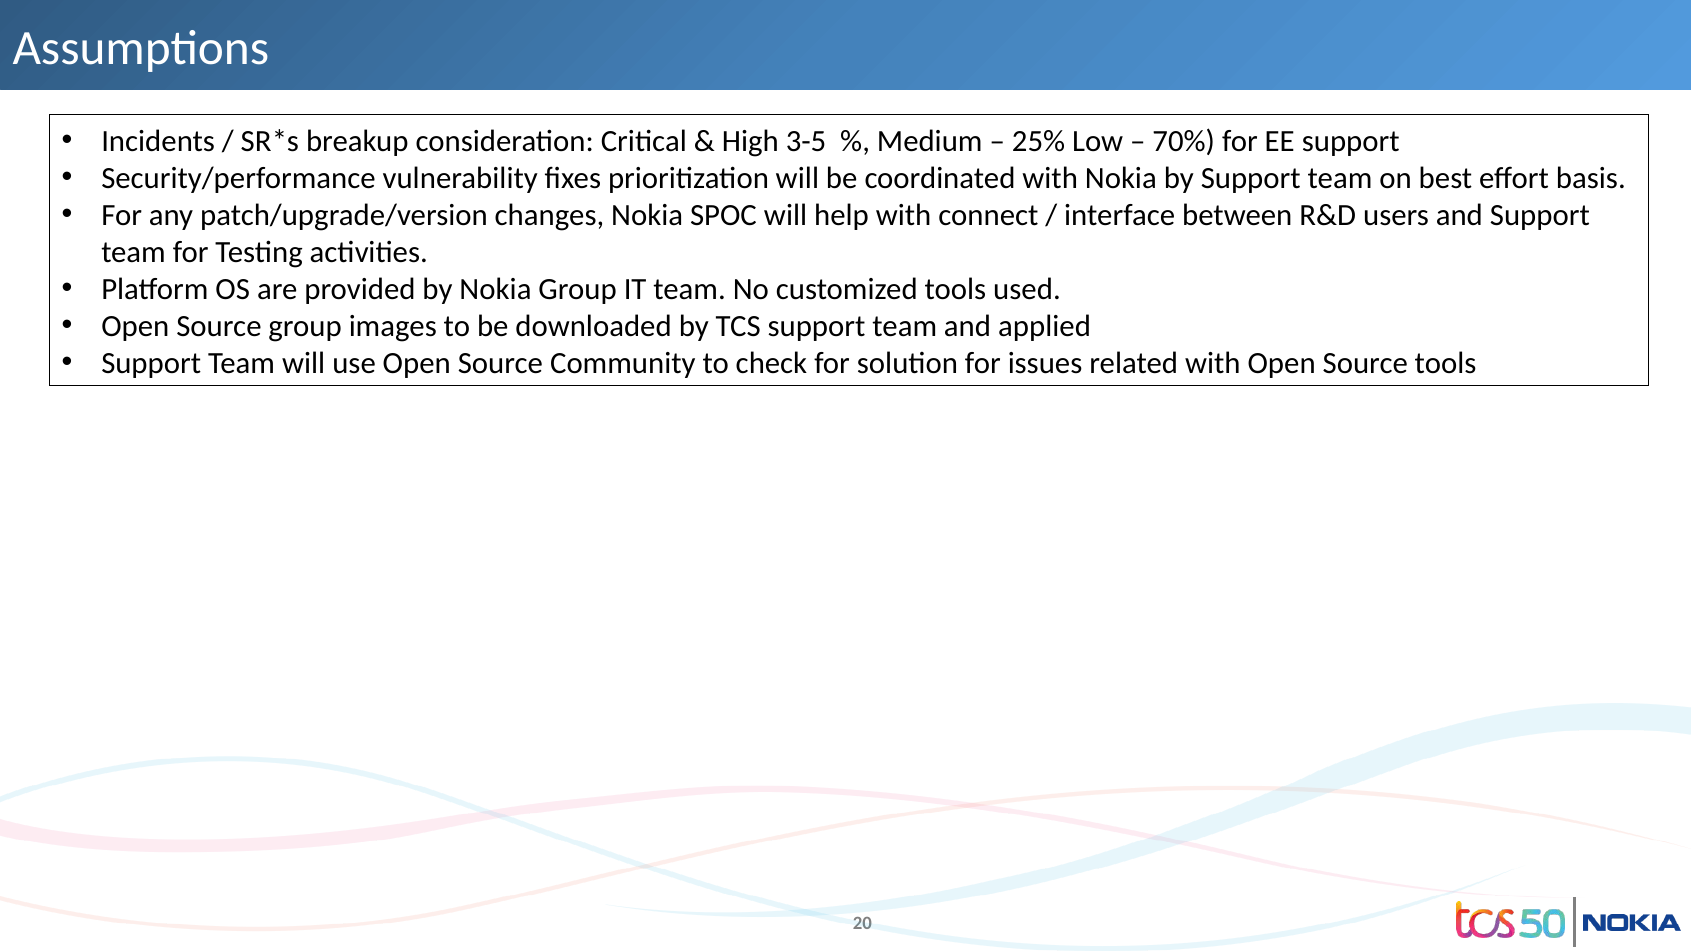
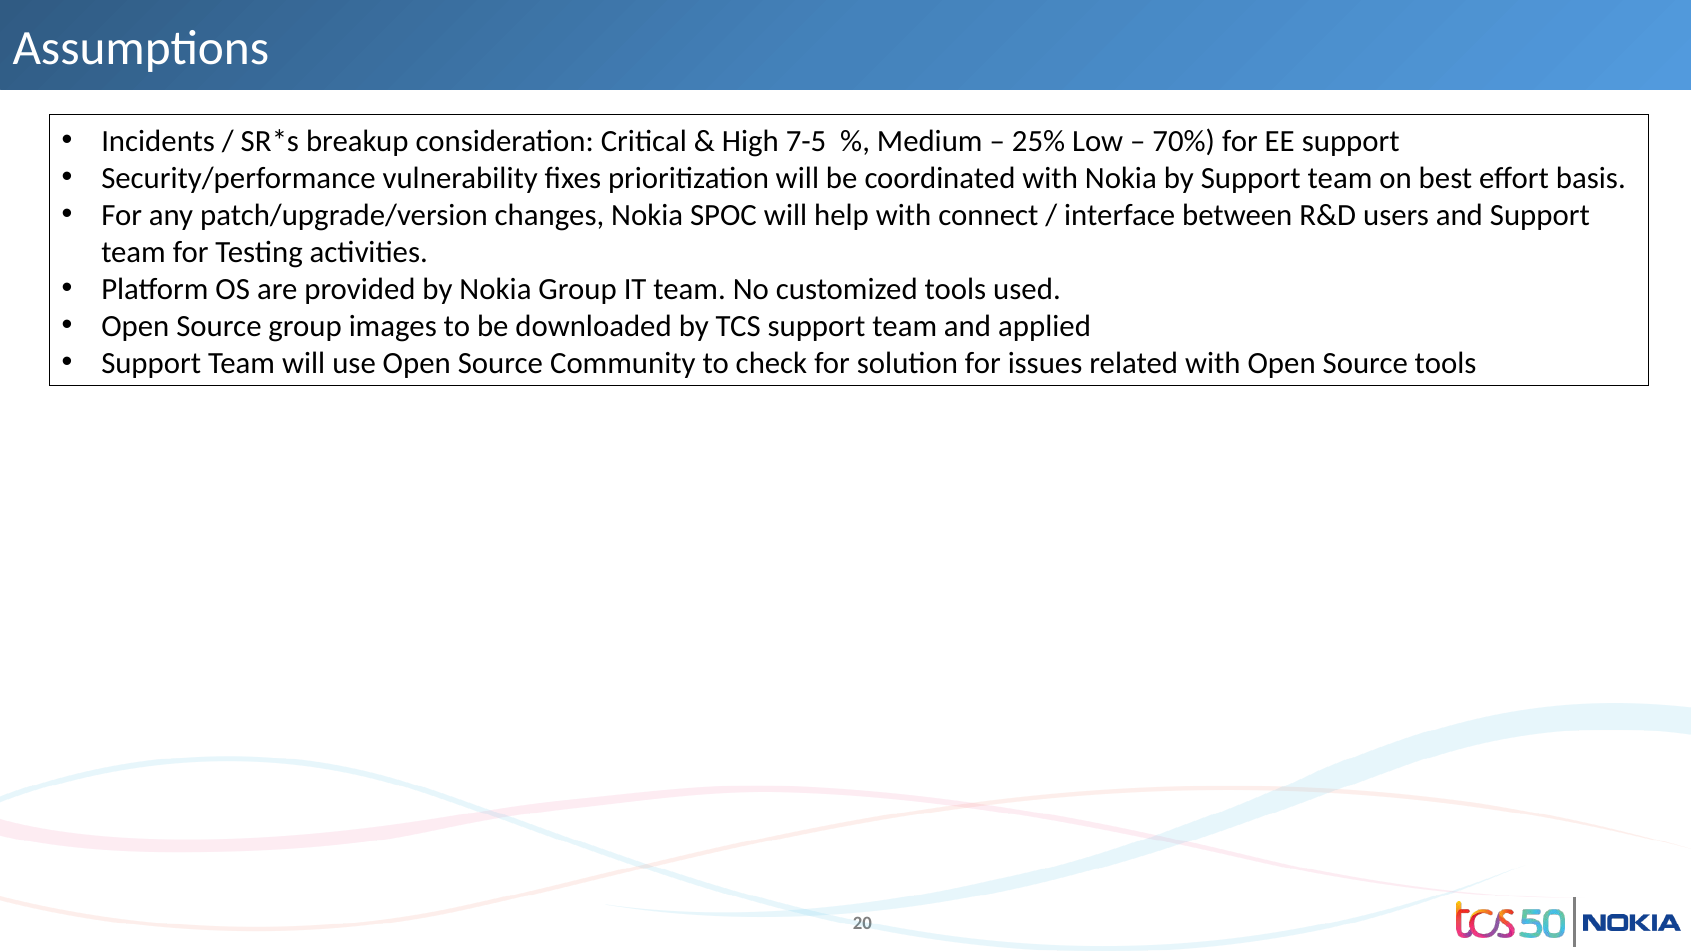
3-5: 3-5 -> 7-5
